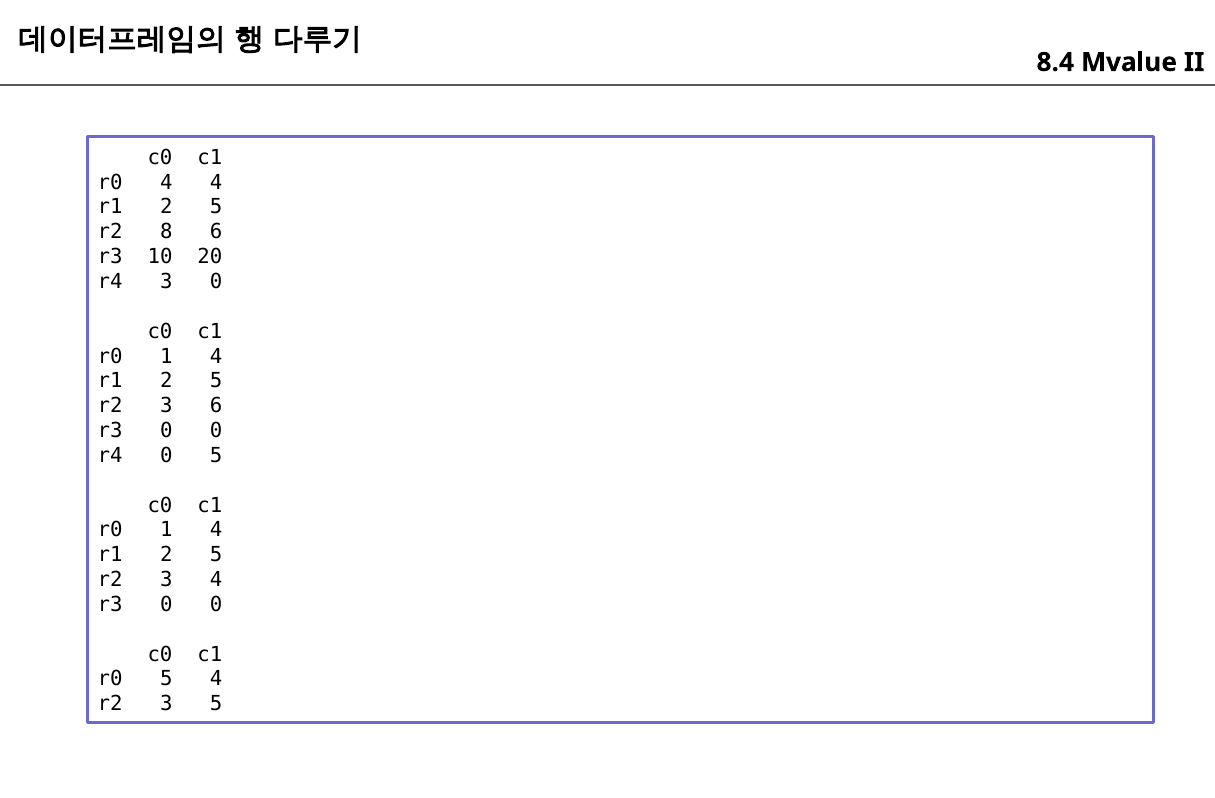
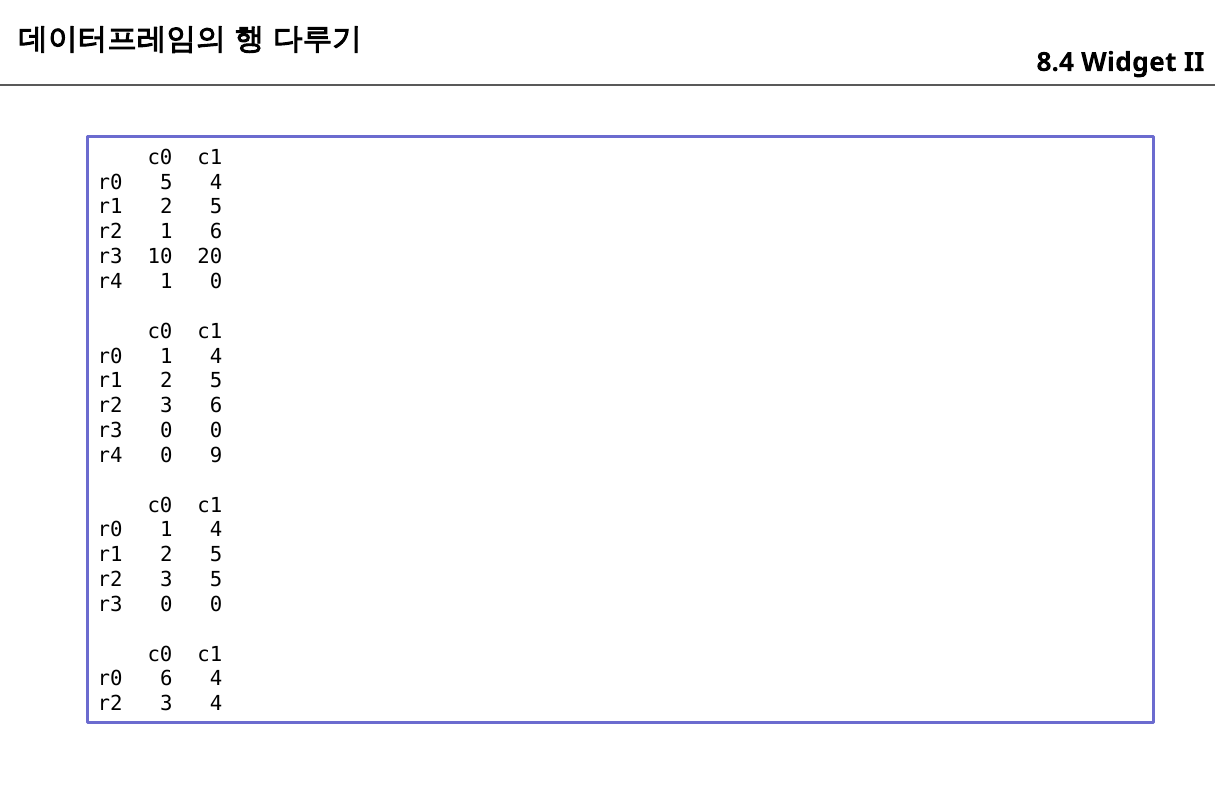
Mvalue: Mvalue -> Widget
r0 4: 4 -> 5
r2 8: 8 -> 1
r4 3: 3 -> 1
0 5: 5 -> 9
3 4: 4 -> 5
r0 5: 5 -> 6
3 5: 5 -> 4
